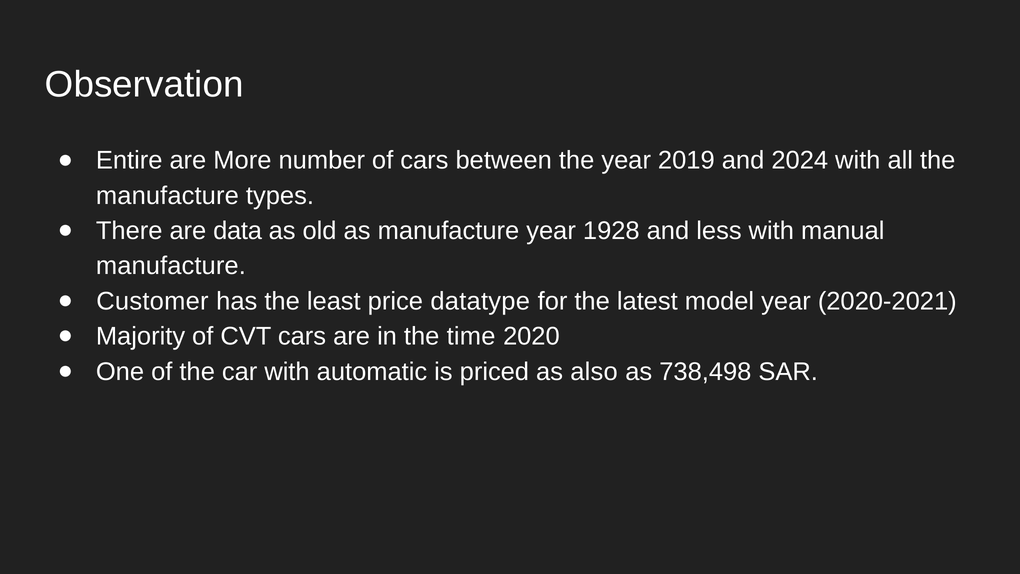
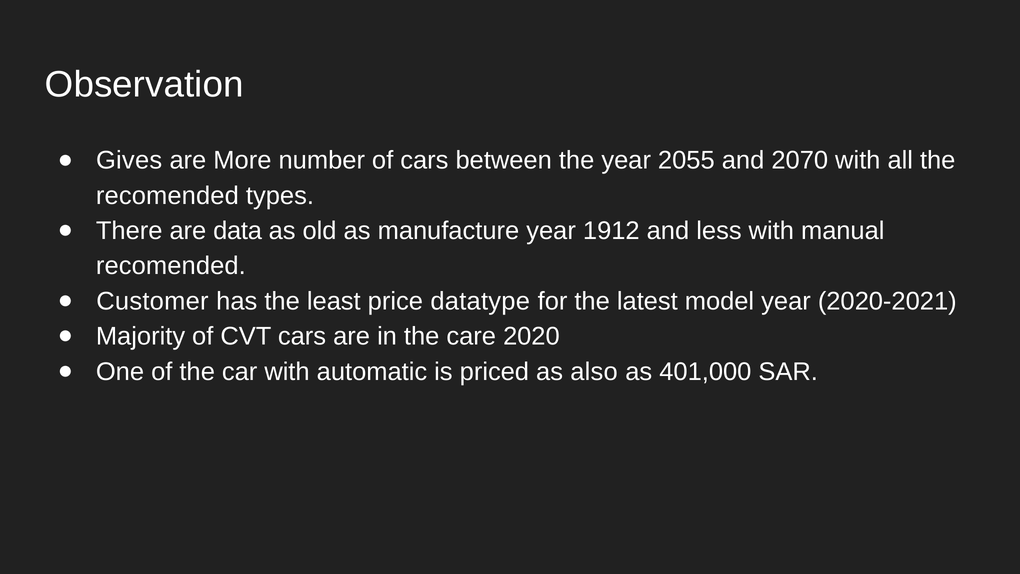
Entire: Entire -> Gives
2019: 2019 -> 2055
2024: 2024 -> 2070
manufacture at (167, 196): manufacture -> recomended
1928: 1928 -> 1912
manufacture at (171, 266): manufacture -> recomended
time: time -> care
738,498: 738,498 -> 401,000
